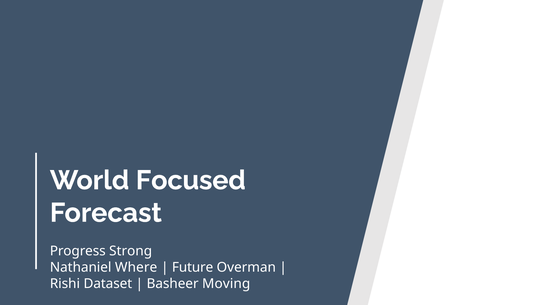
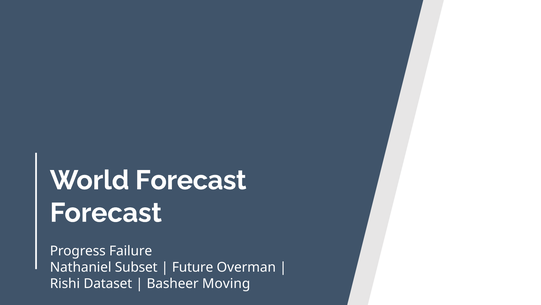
World Focused: Focused -> Forecast
Strong: Strong -> Failure
Where: Where -> Subset
